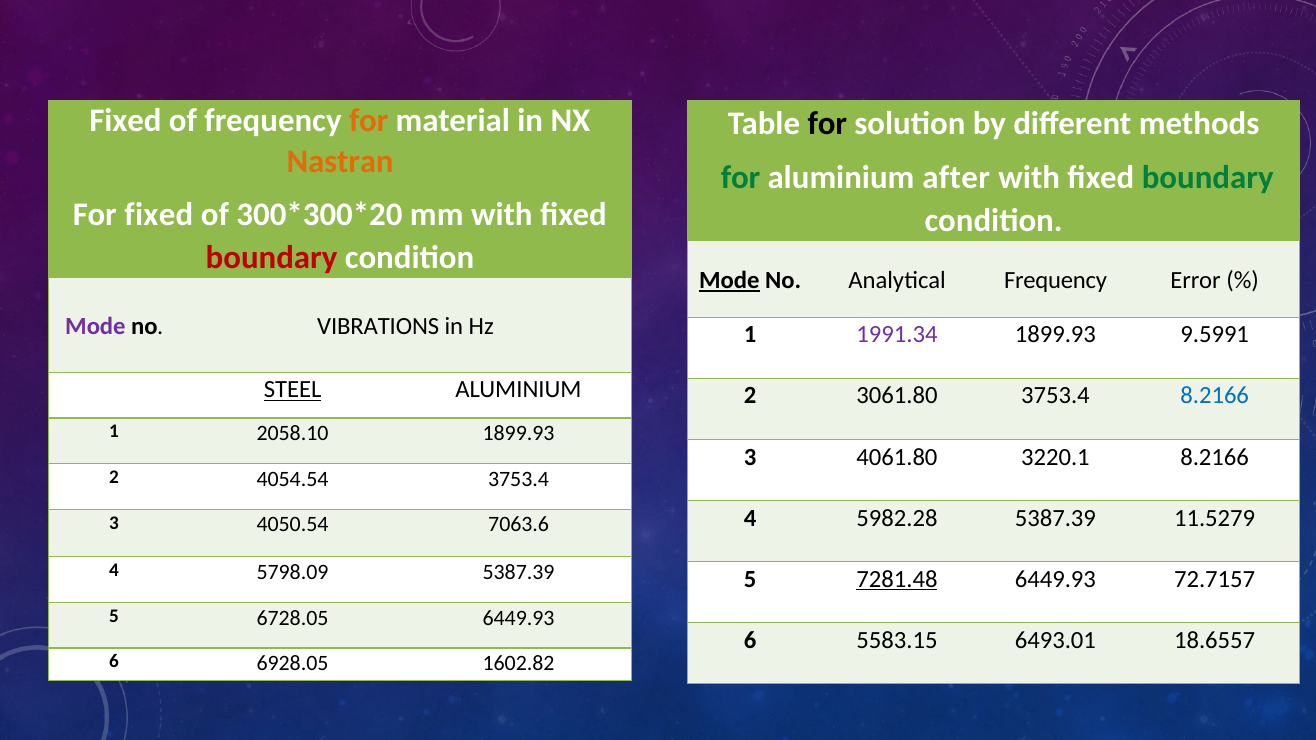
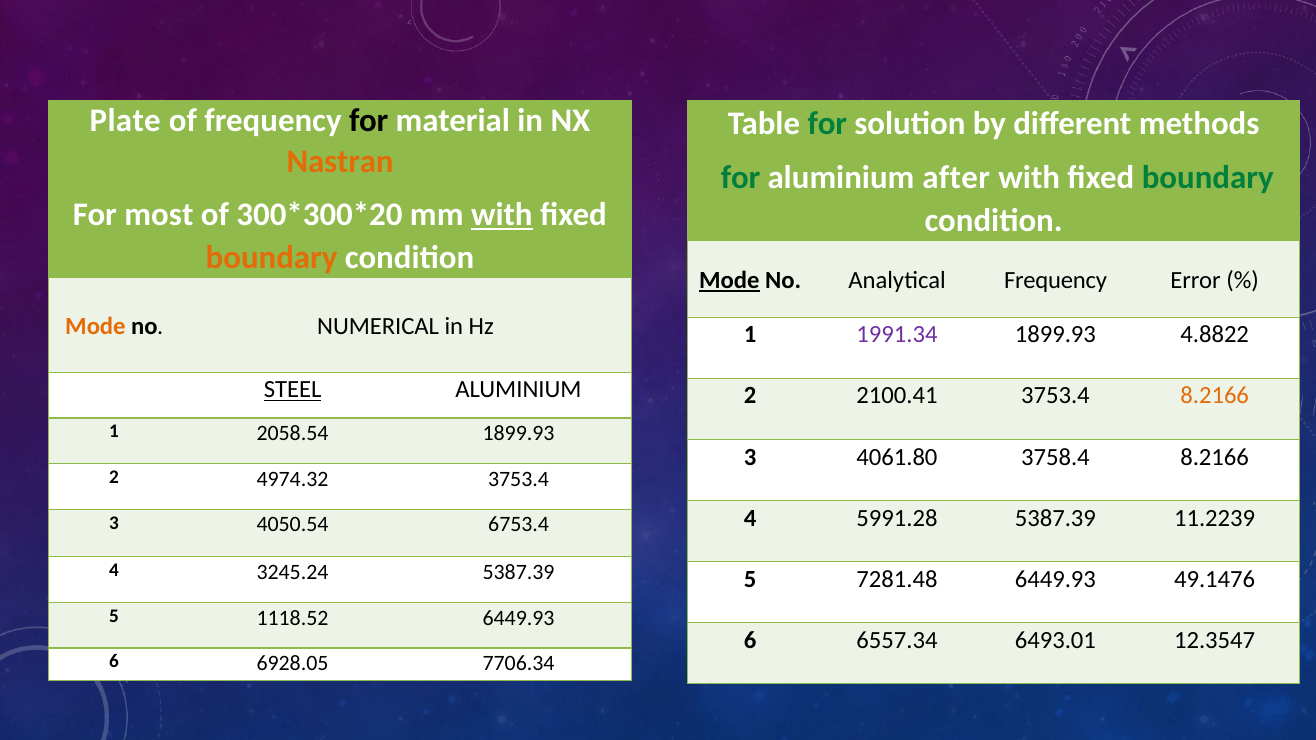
Fixed at (125, 121): Fixed -> Plate
for at (369, 121) colour: orange -> black
for at (827, 124) colour: black -> green
For fixed: fixed -> most
with at (502, 215) underline: none -> present
boundary at (272, 258) colour: red -> orange
Mode at (95, 327) colour: purple -> orange
VIBRATIONS: VIBRATIONS -> NUMERICAL
9.5991: 9.5991 -> 4.8822
3061.80: 3061.80 -> 2100.41
8.2166 at (1215, 396) colour: blue -> orange
2058.10: 2058.10 -> 2058.54
3220.1: 3220.1 -> 3758.4
4054.54: 4054.54 -> 4974.32
5982.28: 5982.28 -> 5991.28
11.5279: 11.5279 -> 11.2239
7063.6: 7063.6 -> 6753.4
5798.09: 5798.09 -> 3245.24
7281.48 underline: present -> none
72.7157: 72.7157 -> 49.1476
6728.05: 6728.05 -> 1118.52
5583.15: 5583.15 -> 6557.34
18.6557: 18.6557 -> 12.3547
1602.82: 1602.82 -> 7706.34
